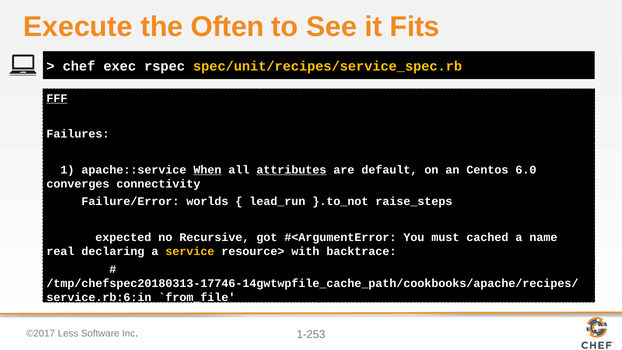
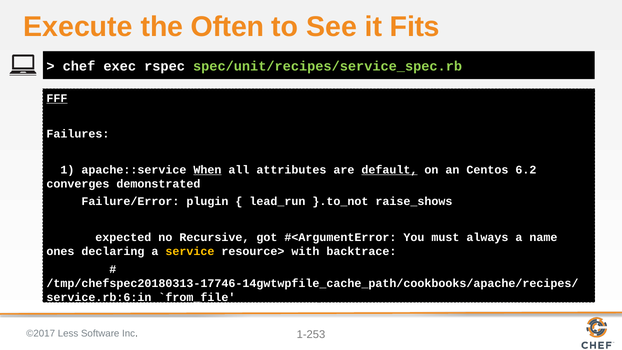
spec/unit/recipes/service_spec.rb colour: yellow -> light green
attributes underline: present -> none
default underline: none -> present
6.0: 6.0 -> 6.2
connectivity: connectivity -> demonstrated
worlds: worlds -> plugin
raise_steps: raise_steps -> raise_shows
cached: cached -> always
real: real -> ones
